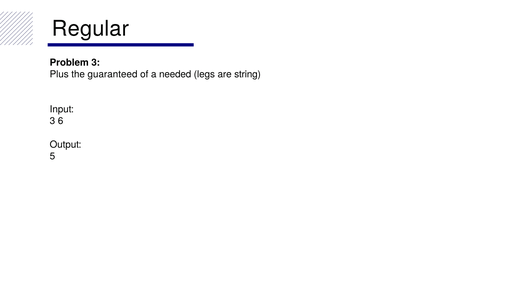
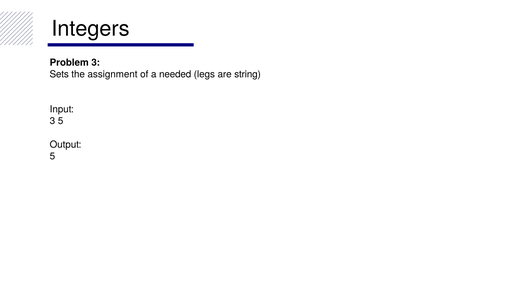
Regular: Regular -> Integers
Plus: Plus -> Sets
guaranteed: guaranteed -> assignment
3 6: 6 -> 5
